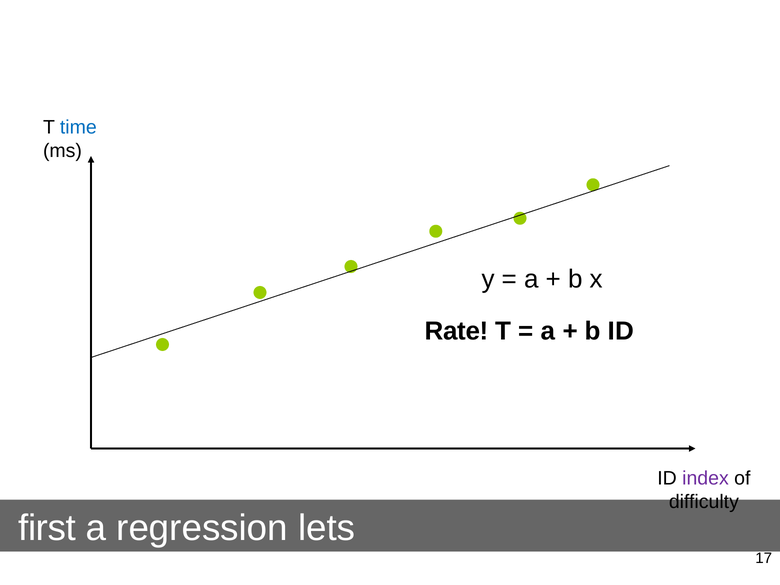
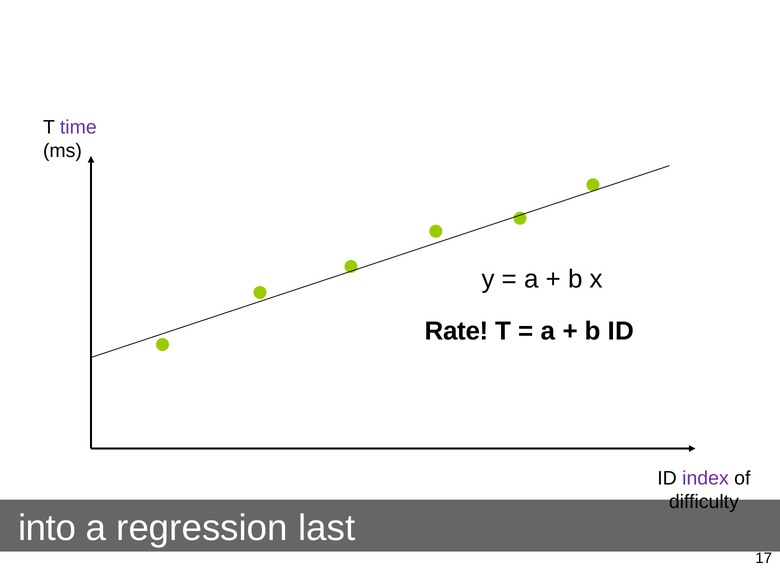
time colour: blue -> purple
first: first -> into
lets: lets -> last
